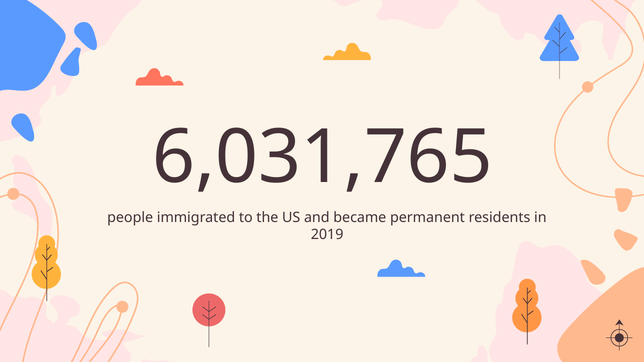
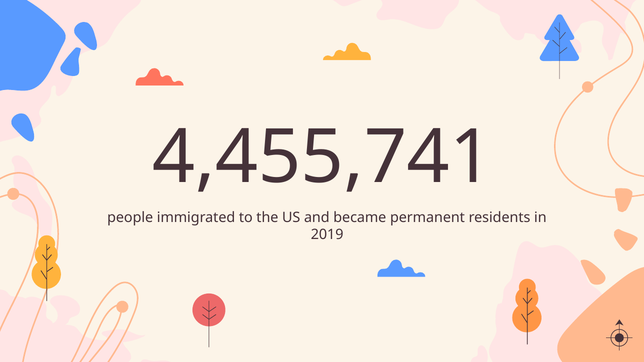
6,031,765: 6,031,765 -> 4,455,741
